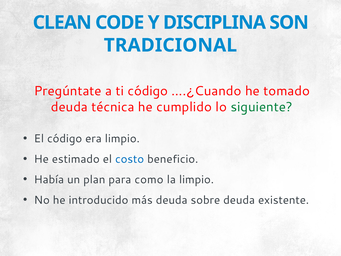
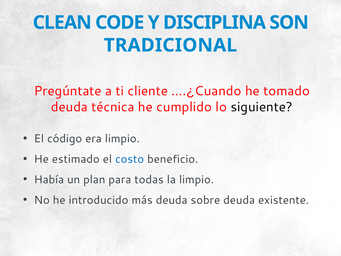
ti código: código -> cliente
siguiente colour: green -> black
como: como -> todas
